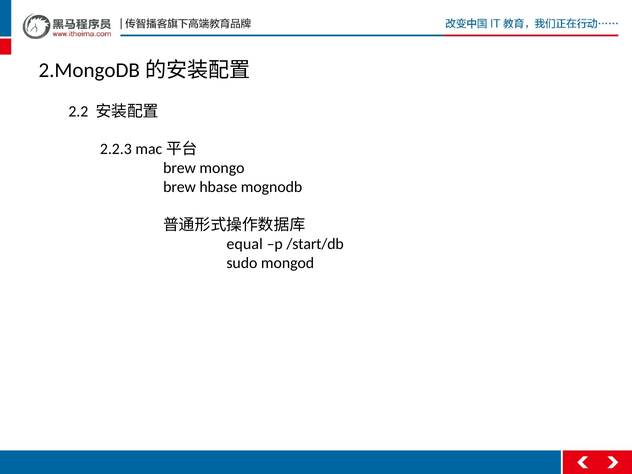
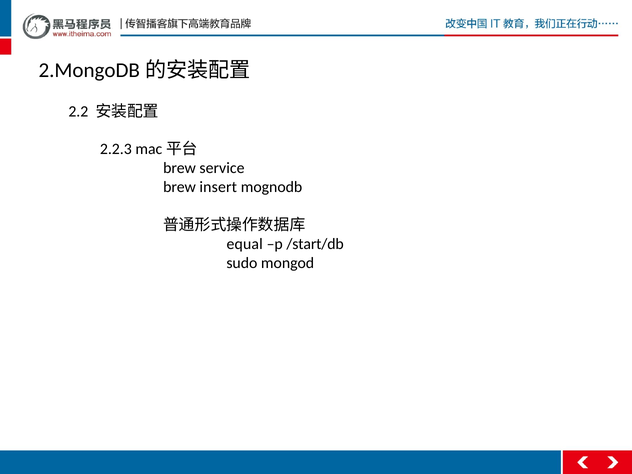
mongo: mongo -> service
hbase: hbase -> insert
